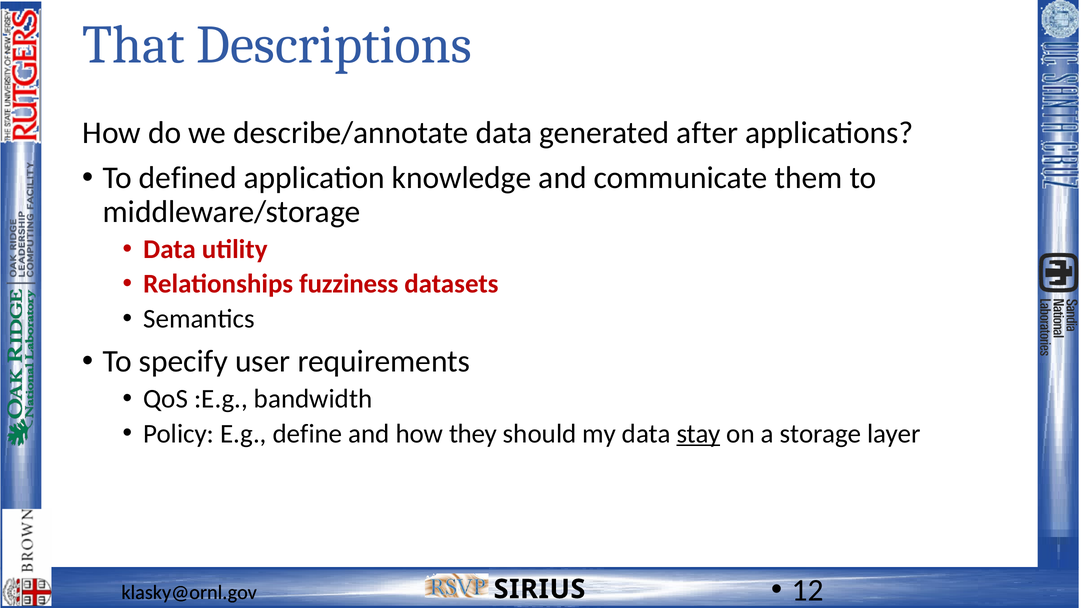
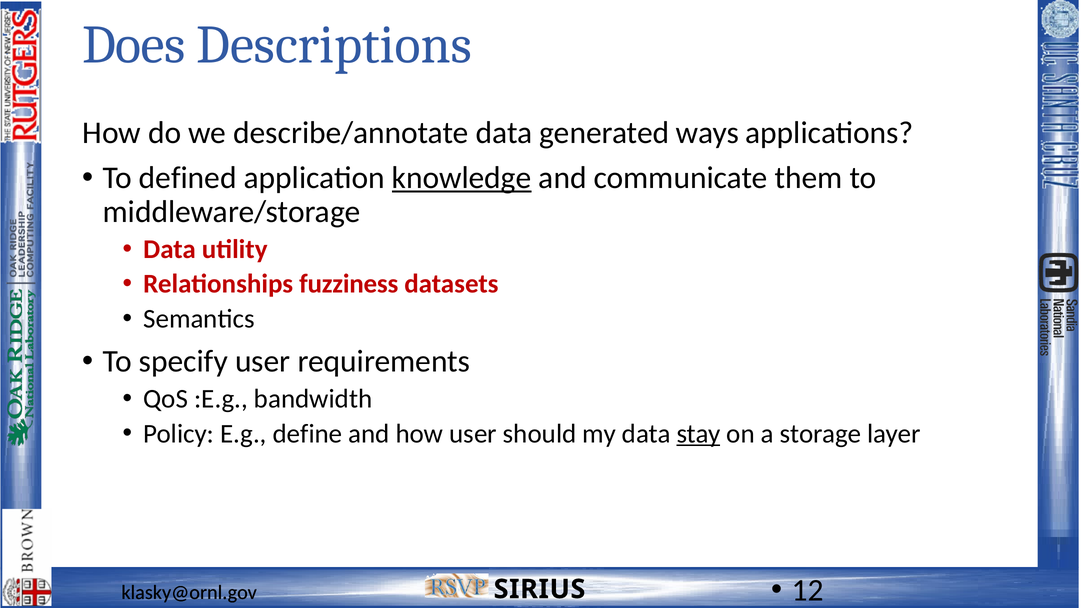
That: That -> Does
after: after -> ways
knowledge underline: none -> present
how they: they -> user
